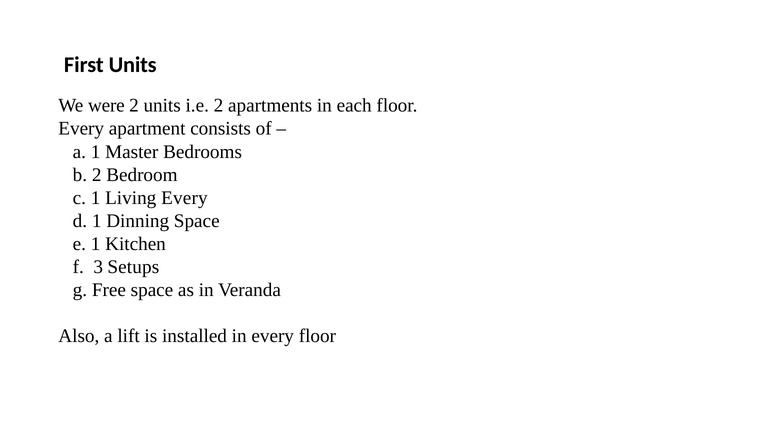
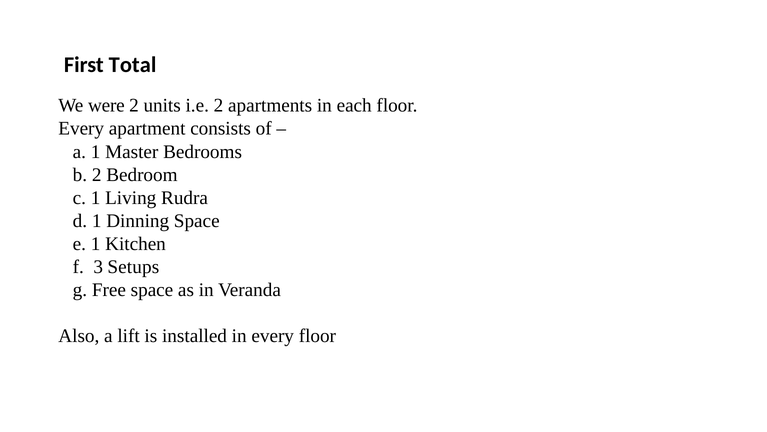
First Units: Units -> Total
Living Every: Every -> Rudra
